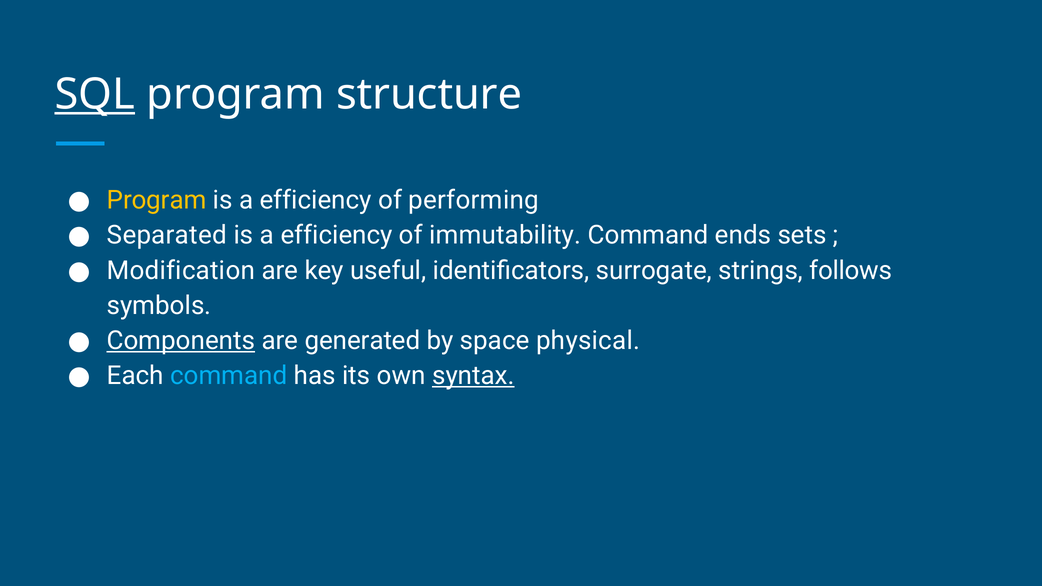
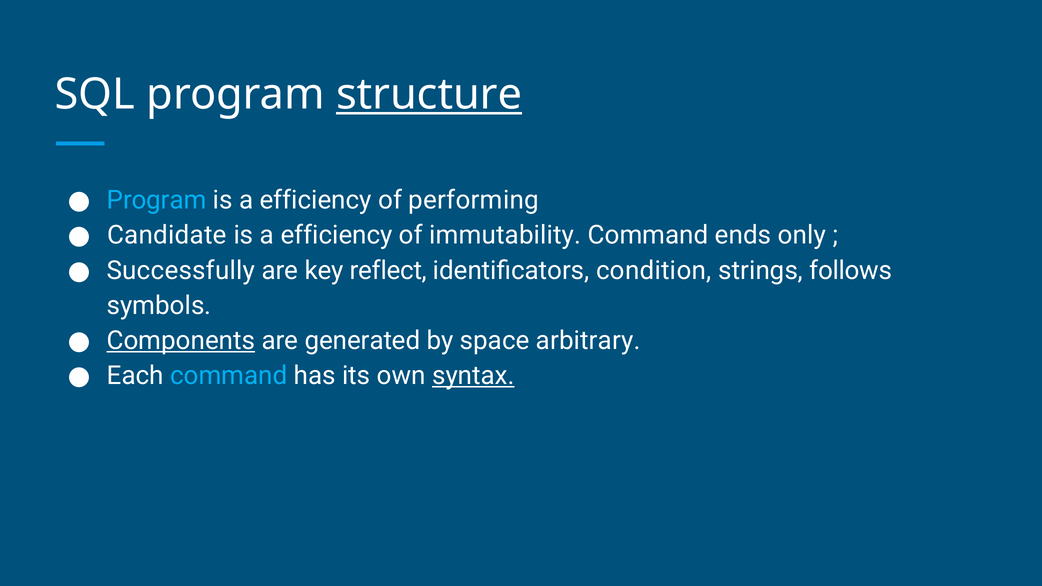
SQL underline: present -> none
structure underline: none -> present
Program at (157, 200) colour: yellow -> light blue
Separated: Separated -> Candidate
sets: sets -> only
Modification: Modification -> Successfully
useful: useful -> reflect
surrogate: surrogate -> condition
physical: physical -> arbitrary
